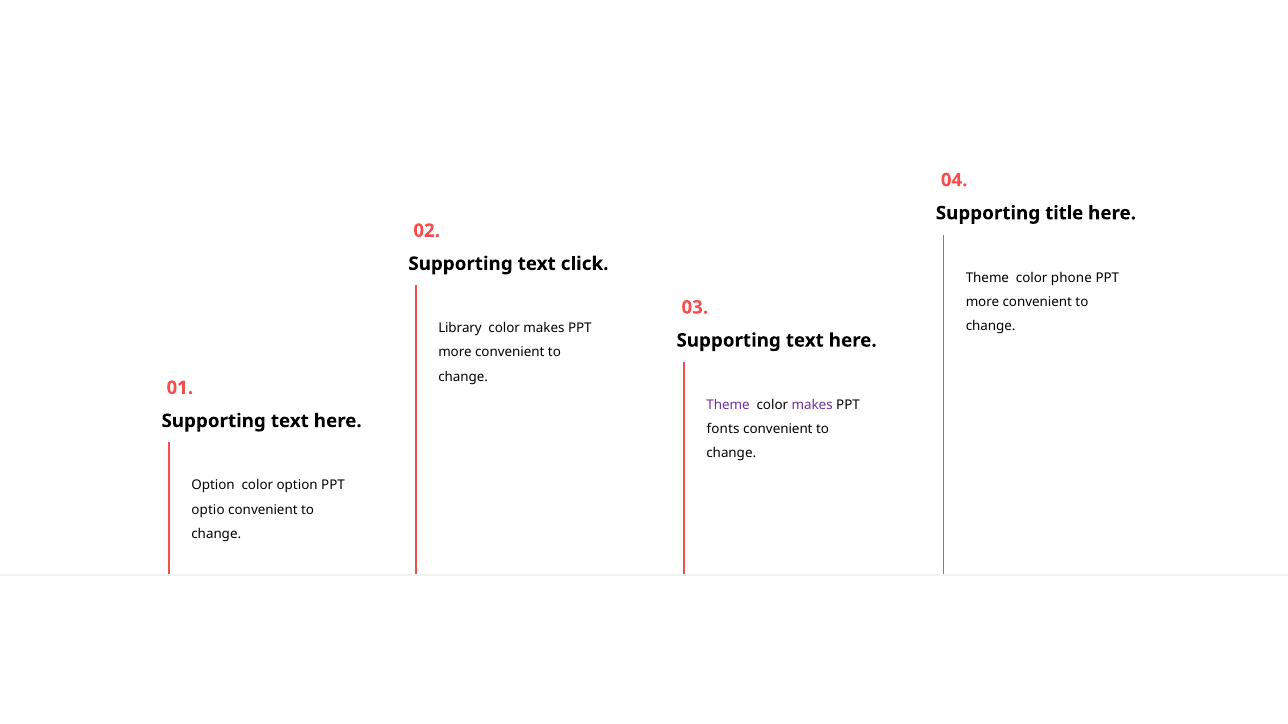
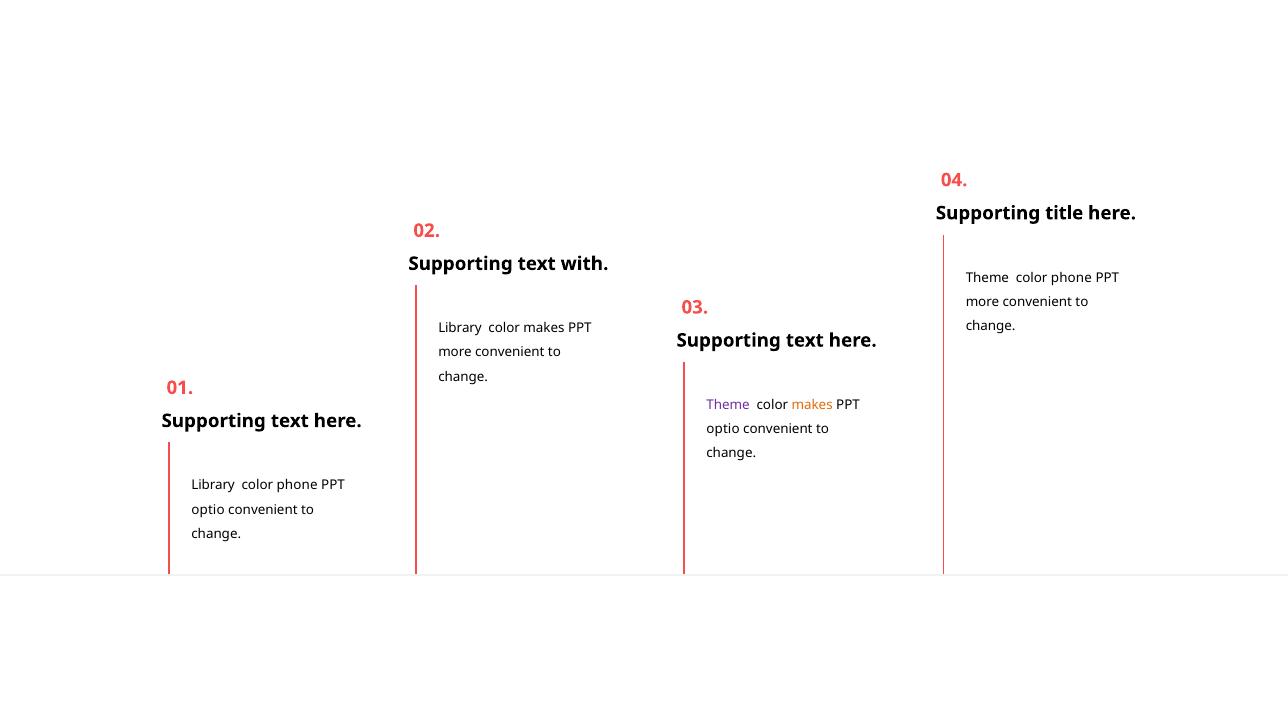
click: click -> with
makes at (812, 405) colour: purple -> orange
fonts at (723, 429): fonts -> optio
Option at (213, 486): Option -> Library
option at (297, 486): option -> phone
